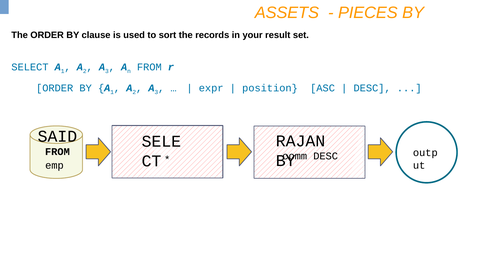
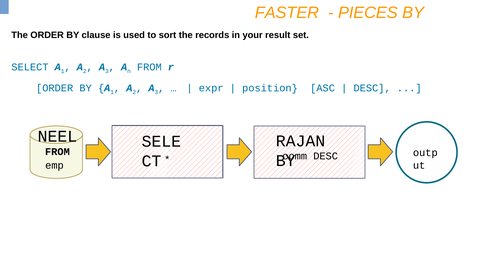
ASSETS: ASSETS -> FASTER
SAID: SAID -> NEEL
